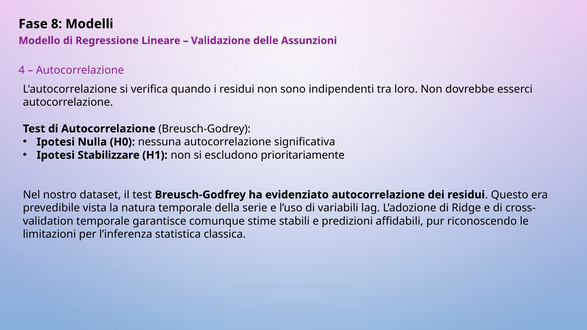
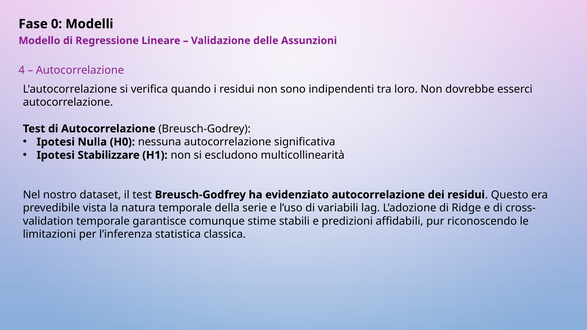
8: 8 -> 0
prioritariamente: prioritariamente -> multicollinearità
